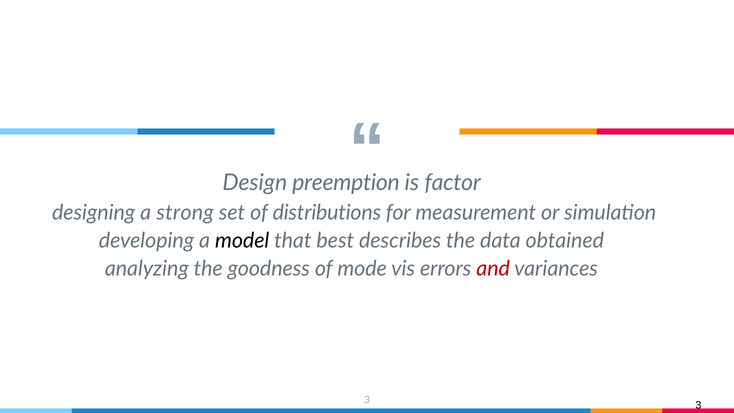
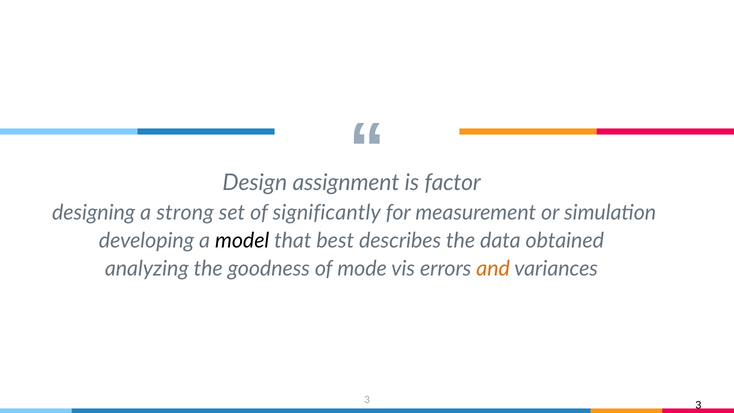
preemption: preemption -> assignment
distributions: distributions -> significantly
and colour: red -> orange
